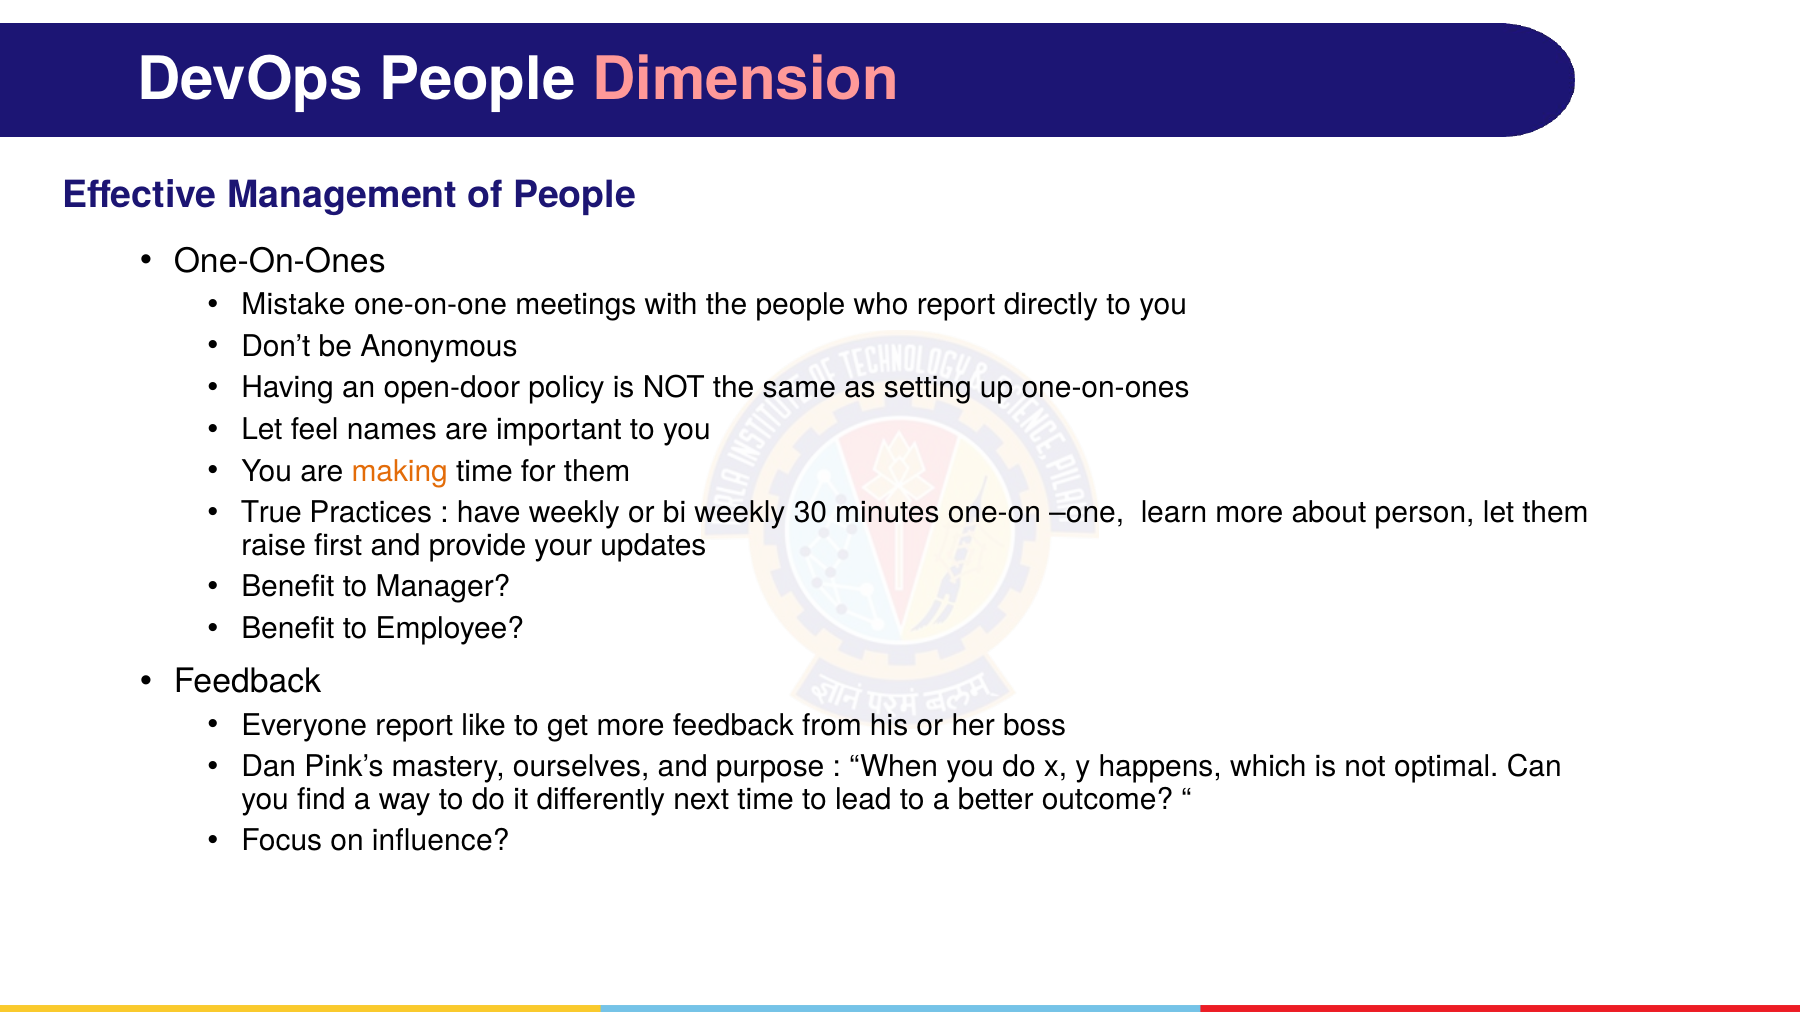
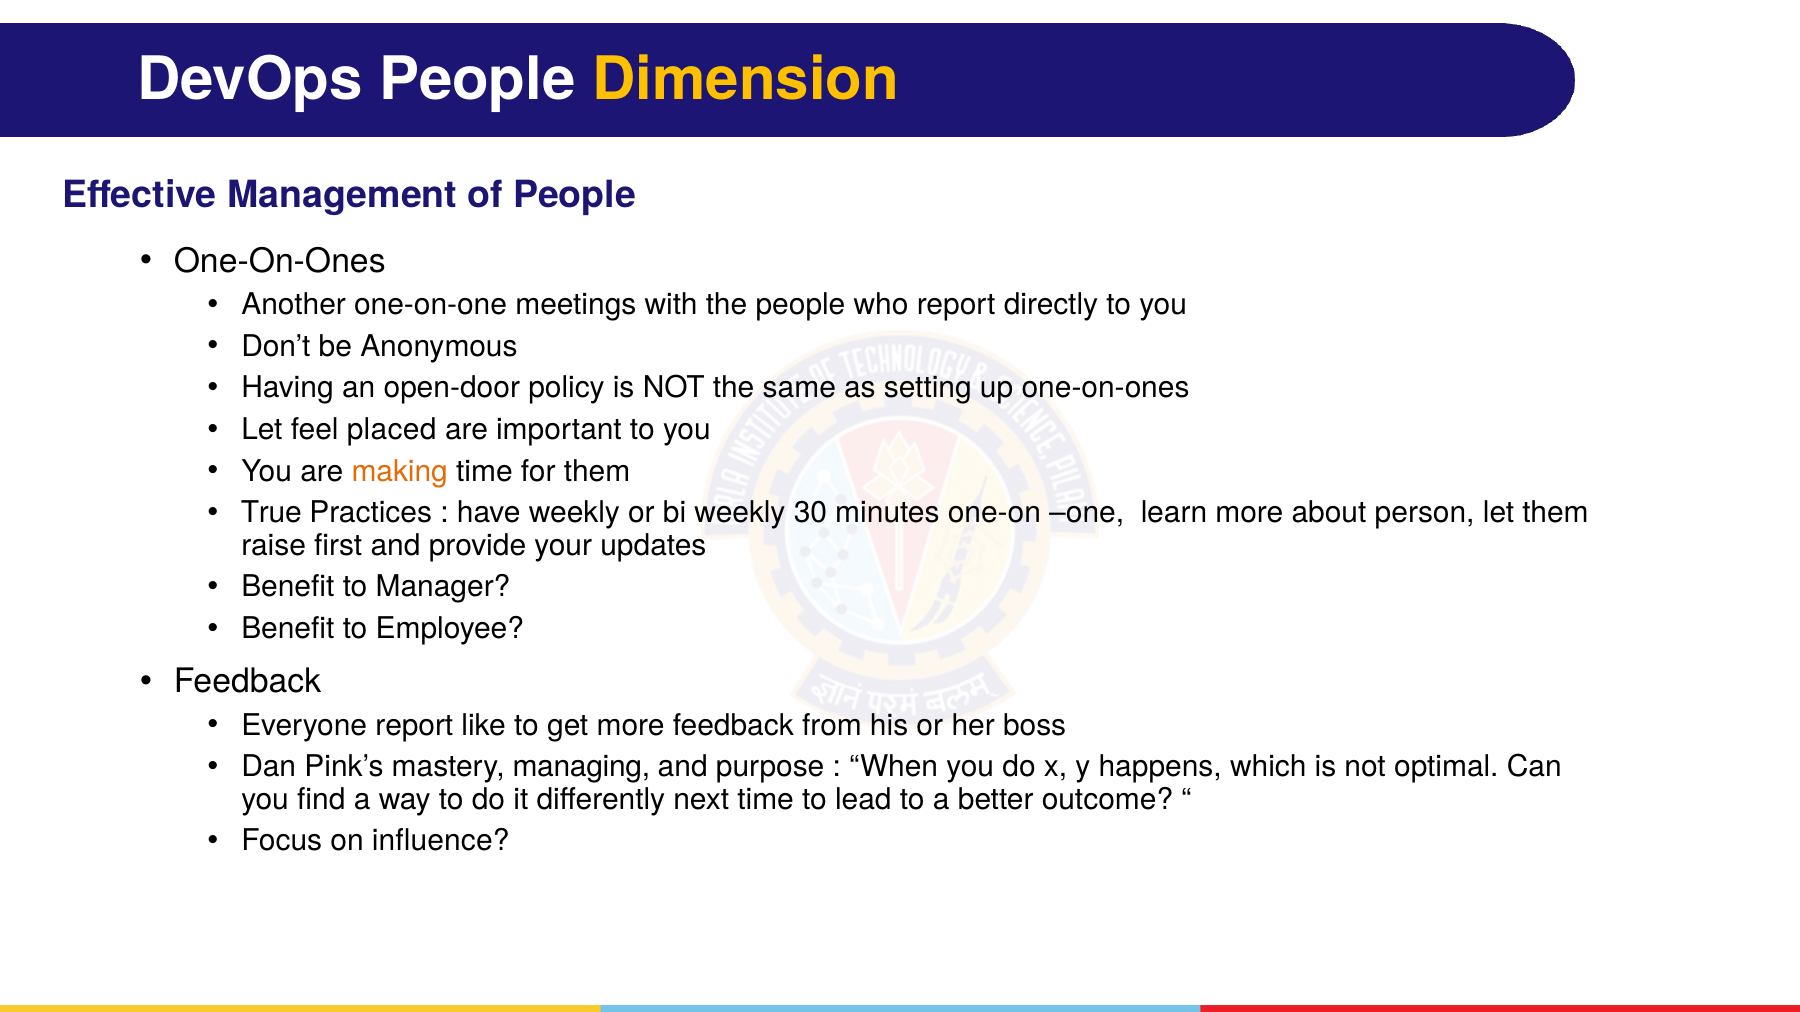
Dimension colour: pink -> yellow
Mistake: Mistake -> Another
names: names -> placed
ourselves: ourselves -> managing
